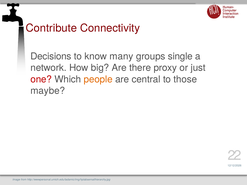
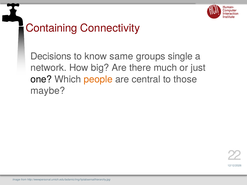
Contribute: Contribute -> Containing
many: many -> same
proxy: proxy -> much
one colour: red -> black
